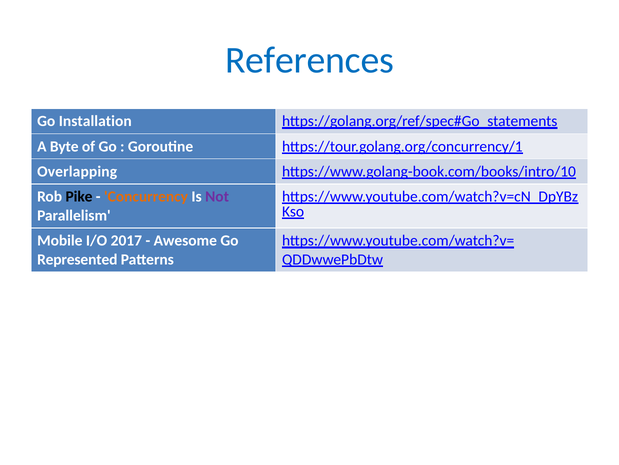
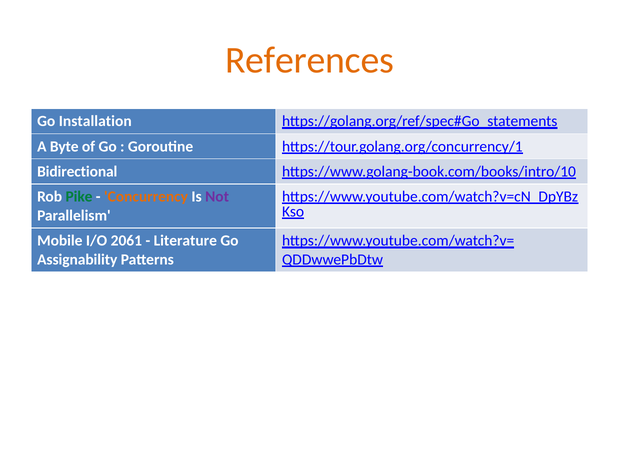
References colour: blue -> orange
Overlapping: Overlapping -> Bidirectional
Pike colour: black -> green
2017: 2017 -> 2061
Awesome: Awesome -> Literature
Represented: Represented -> Assignability
